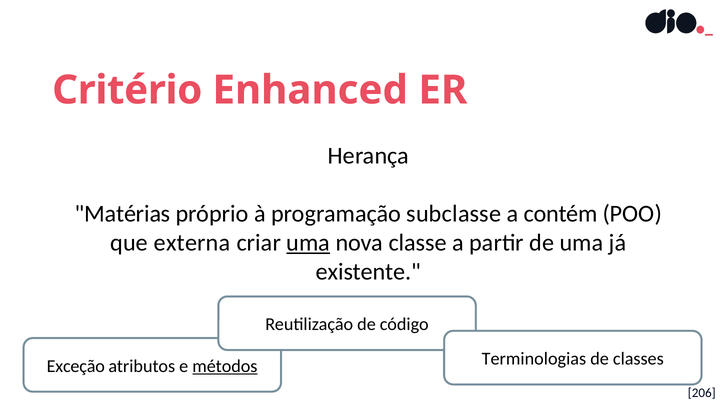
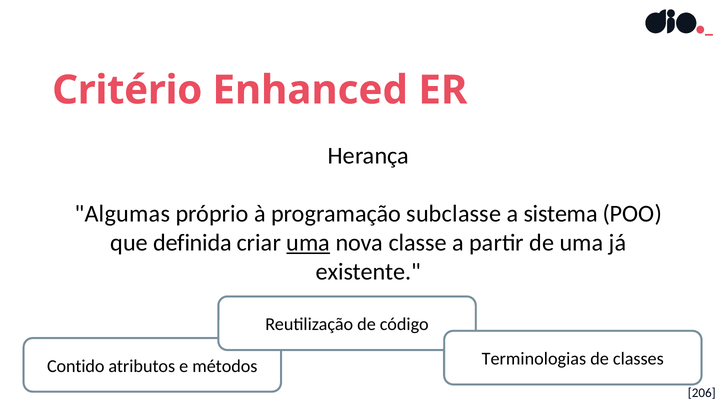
Matérias: Matérias -> Algumas
contém: contém -> sistema
externa: externa -> definida
Exceção: Exceção -> Contido
métodos underline: present -> none
